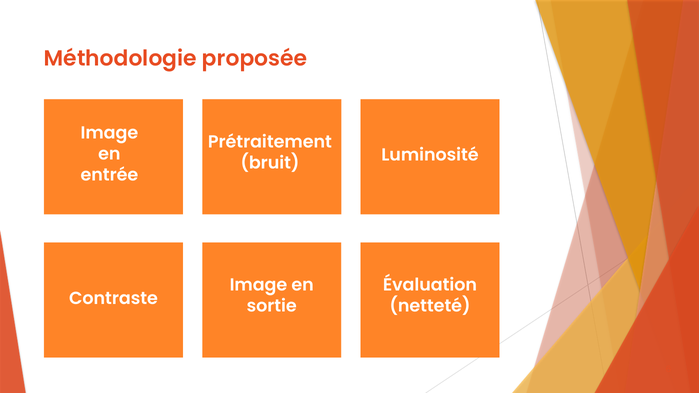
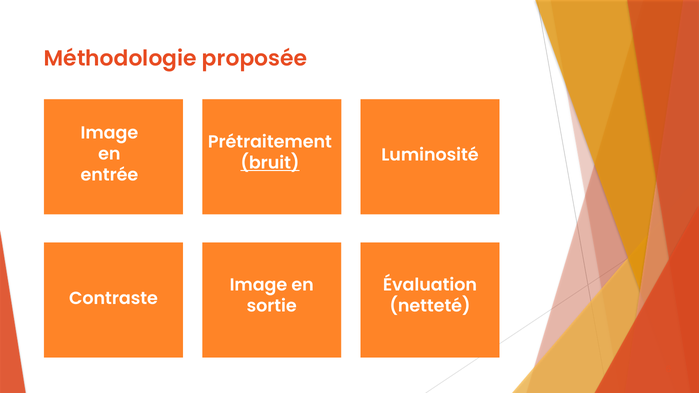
bruit underline: none -> present
